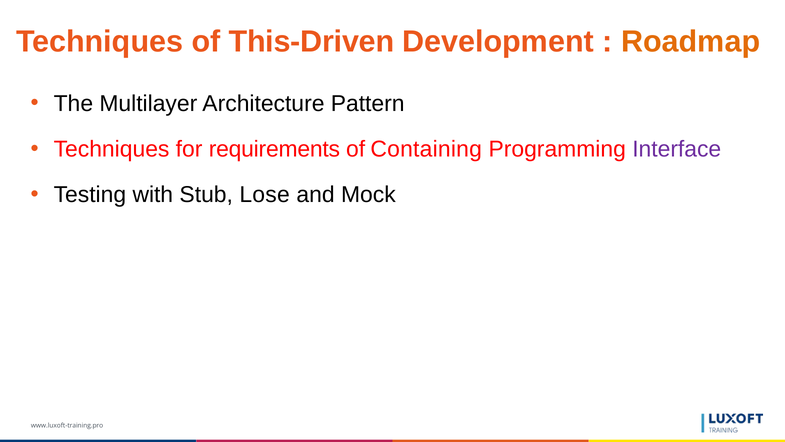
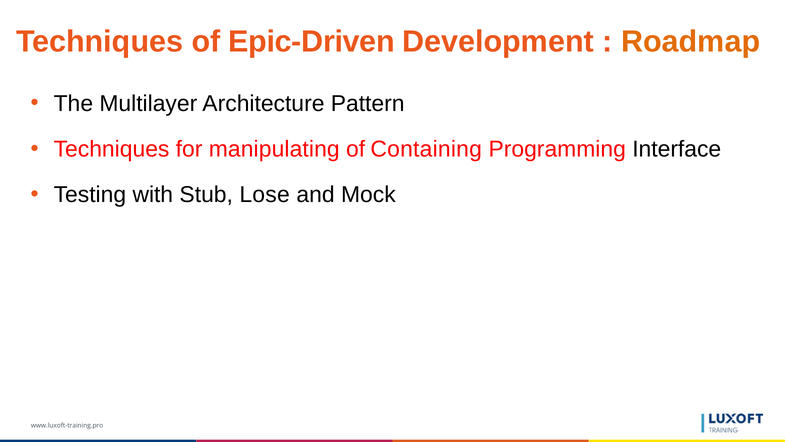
This-Driven: This-Driven -> Epic-Driven
requirements: requirements -> manipulating
Interface colour: purple -> black
